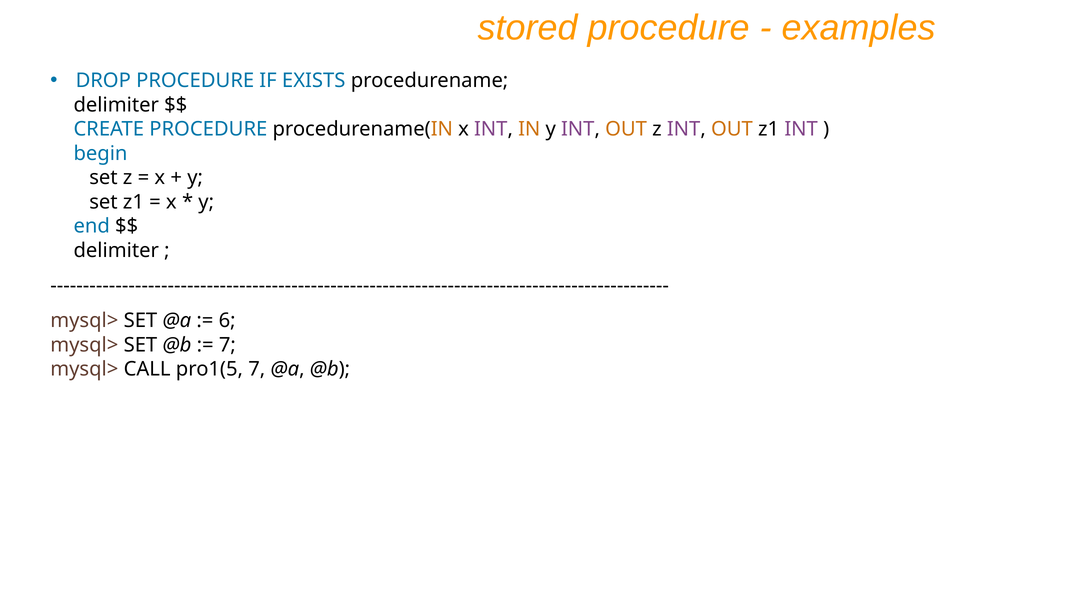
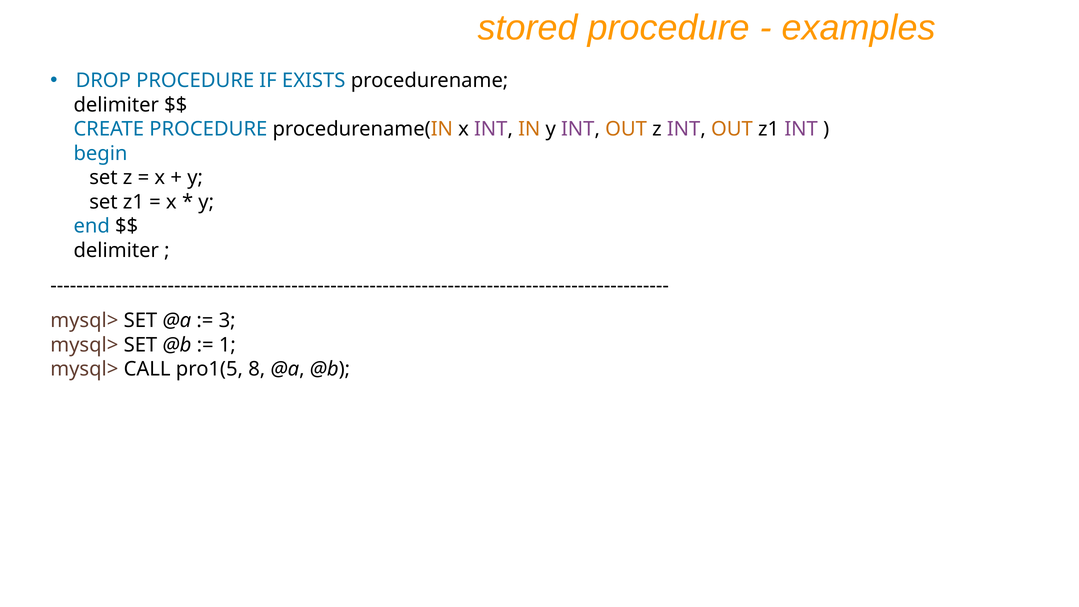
6: 6 -> 3
7 at (227, 345): 7 -> 1
pro1(5 7: 7 -> 8
